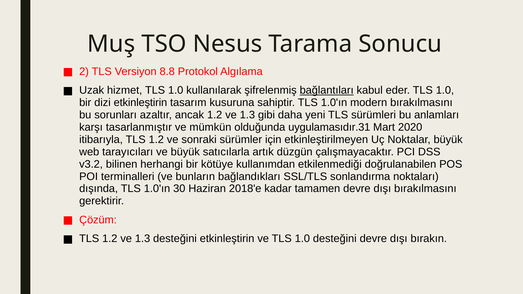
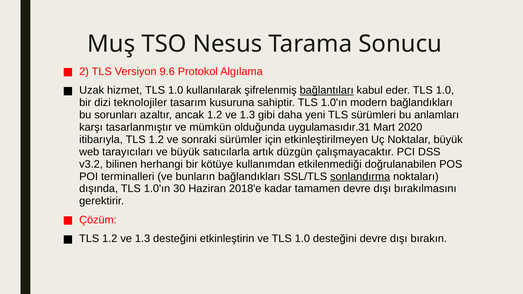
8.8: 8.8 -> 9.6
dizi etkinleştirin: etkinleştirin -> teknolojiler
modern bırakılmasını: bırakılmasını -> bağlandıkları
sonlandırma underline: none -> present
